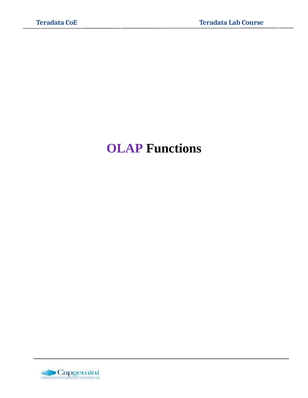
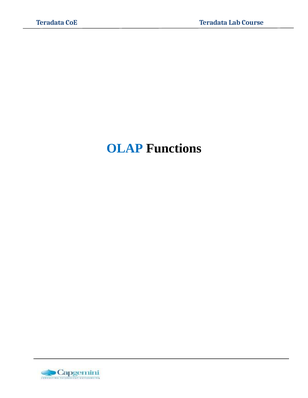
OLAP colour: purple -> blue
